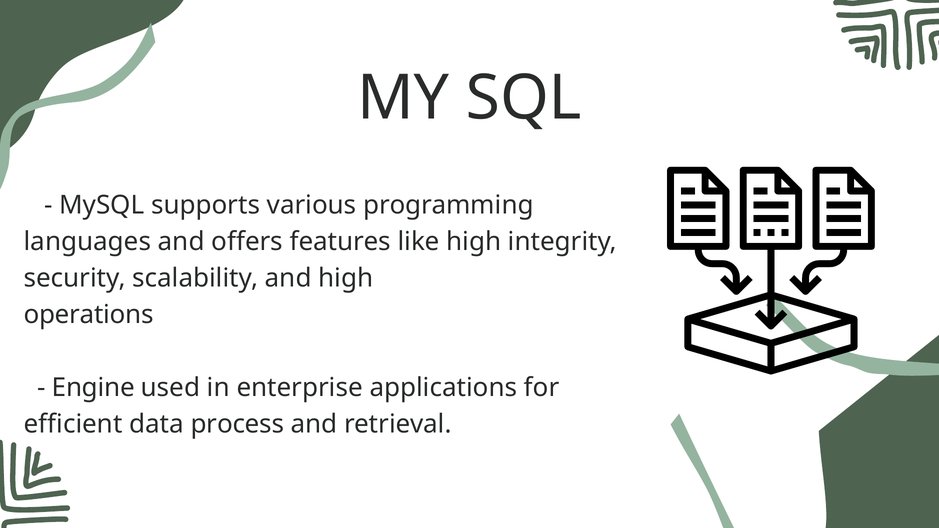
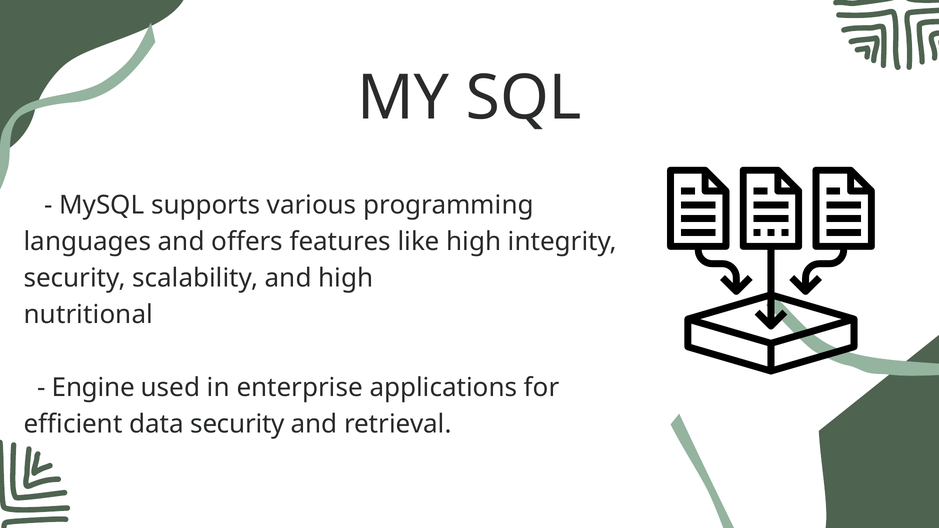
operations: operations -> nutritional
data process: process -> security
